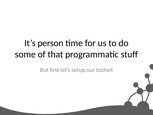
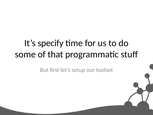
person: person -> specify
